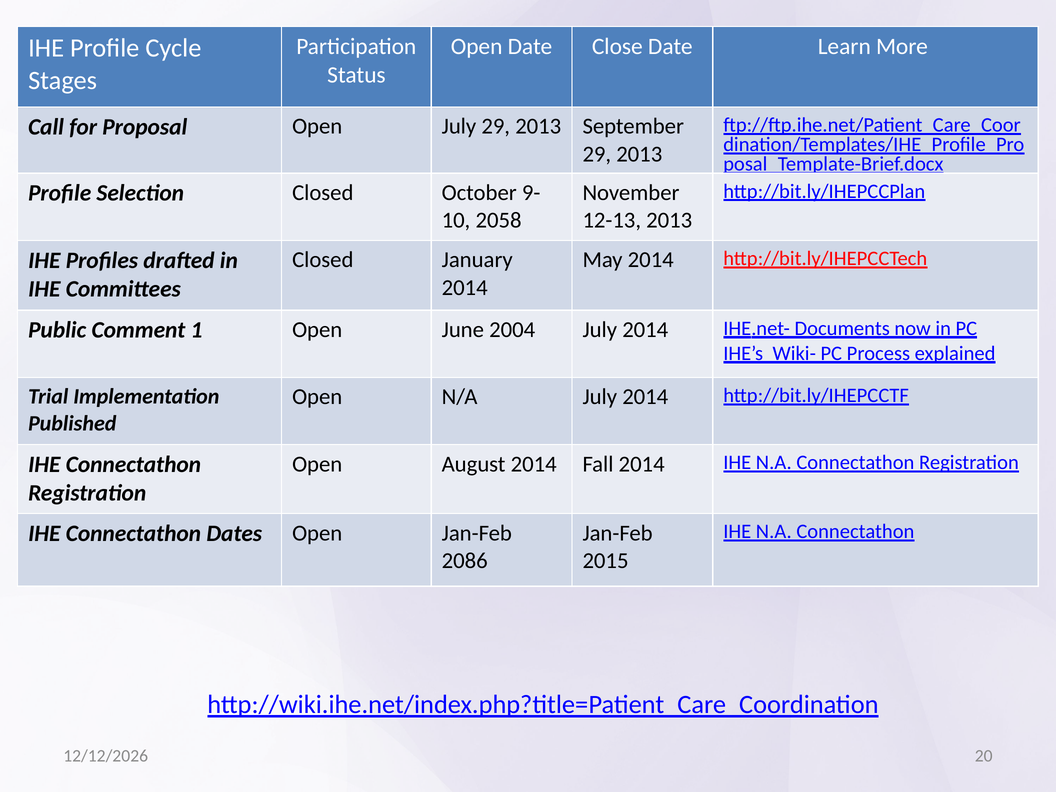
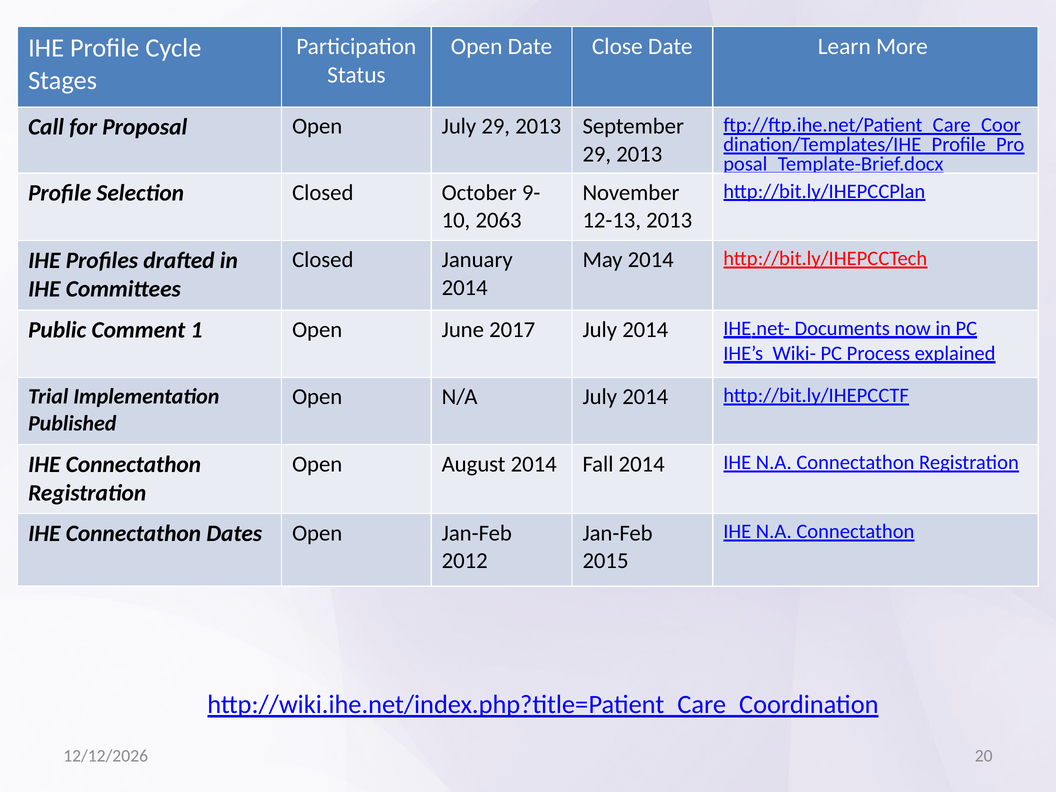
2058: 2058 -> 2063
2004: 2004 -> 2017
2086: 2086 -> 2012
